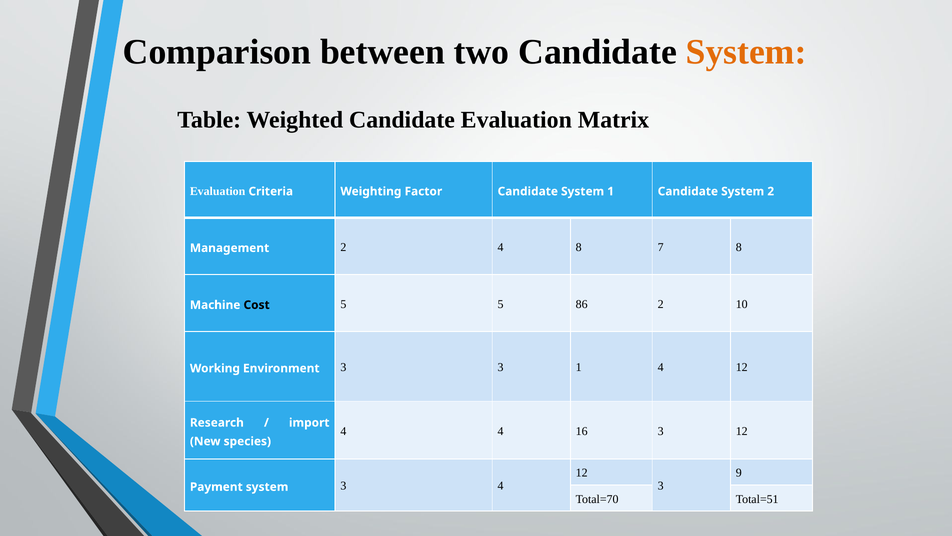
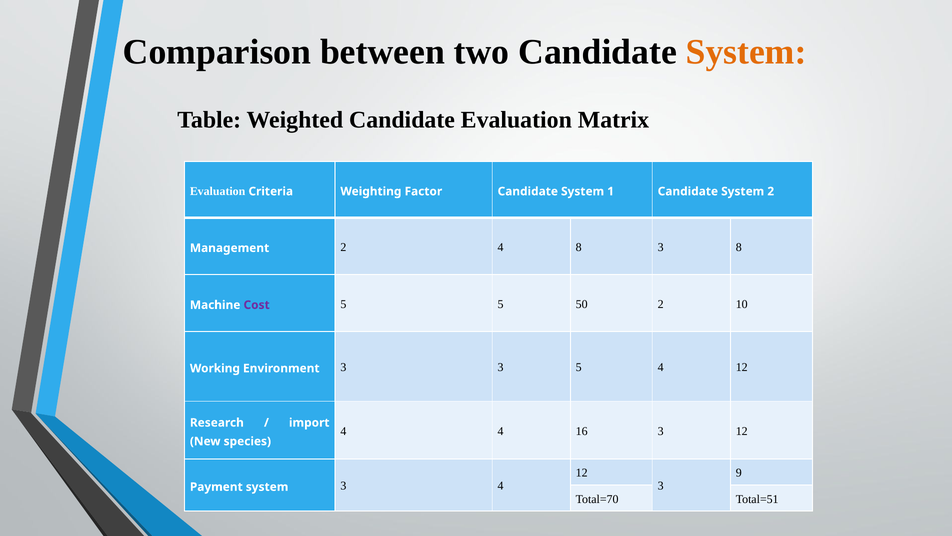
8 7: 7 -> 3
Cost colour: black -> purple
86: 86 -> 50
3 1: 1 -> 5
